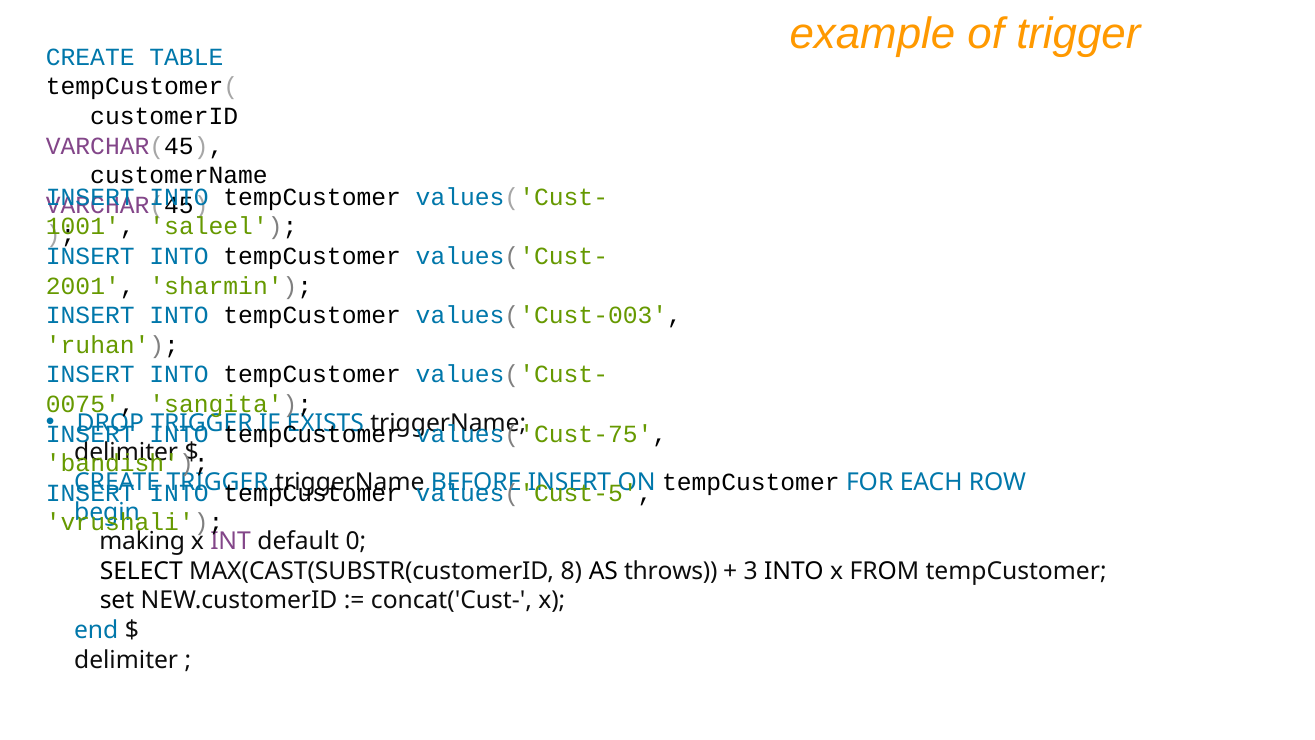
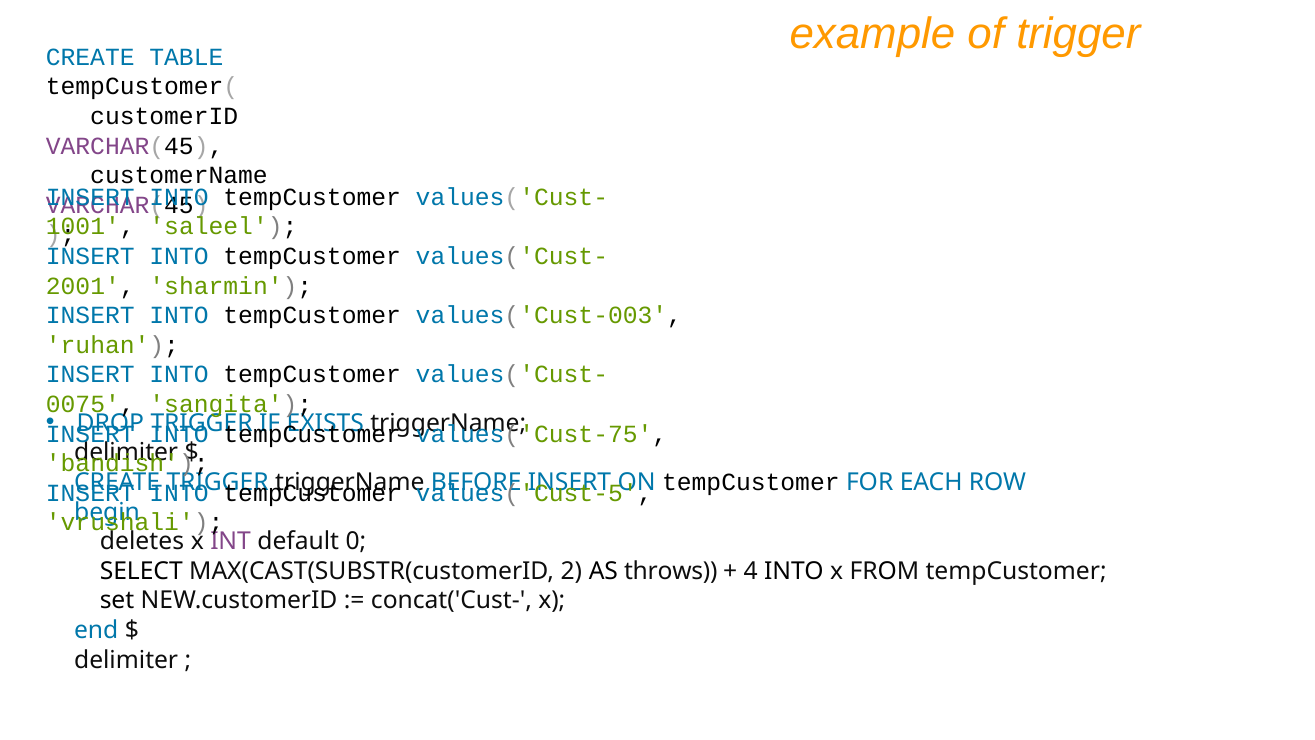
making: making -> deletes
8: 8 -> 2
3: 3 -> 4
